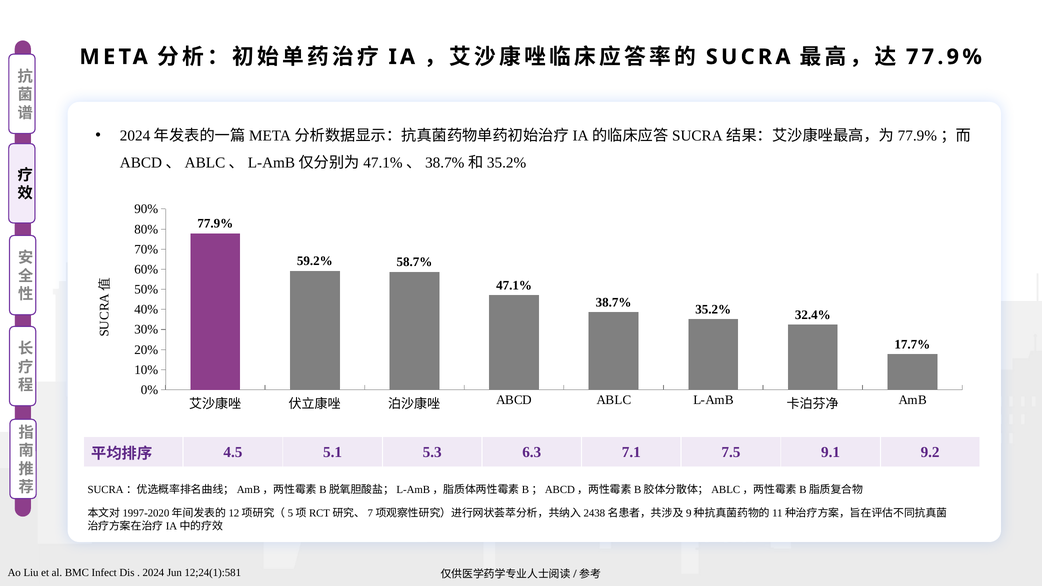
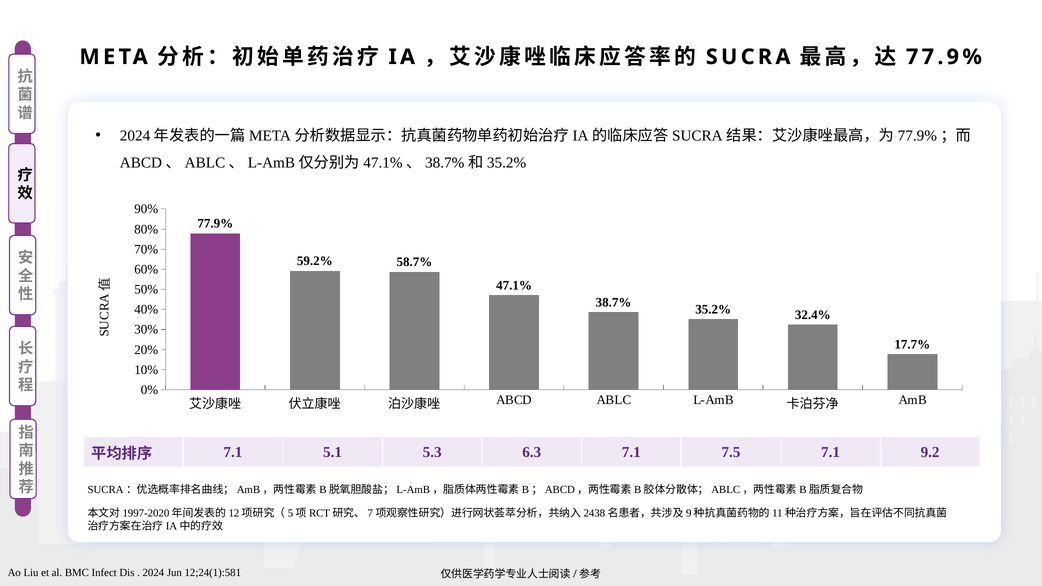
4.5 at (233, 452): 4.5 -> 7.1
7.5 9.1: 9.1 -> 7.1
